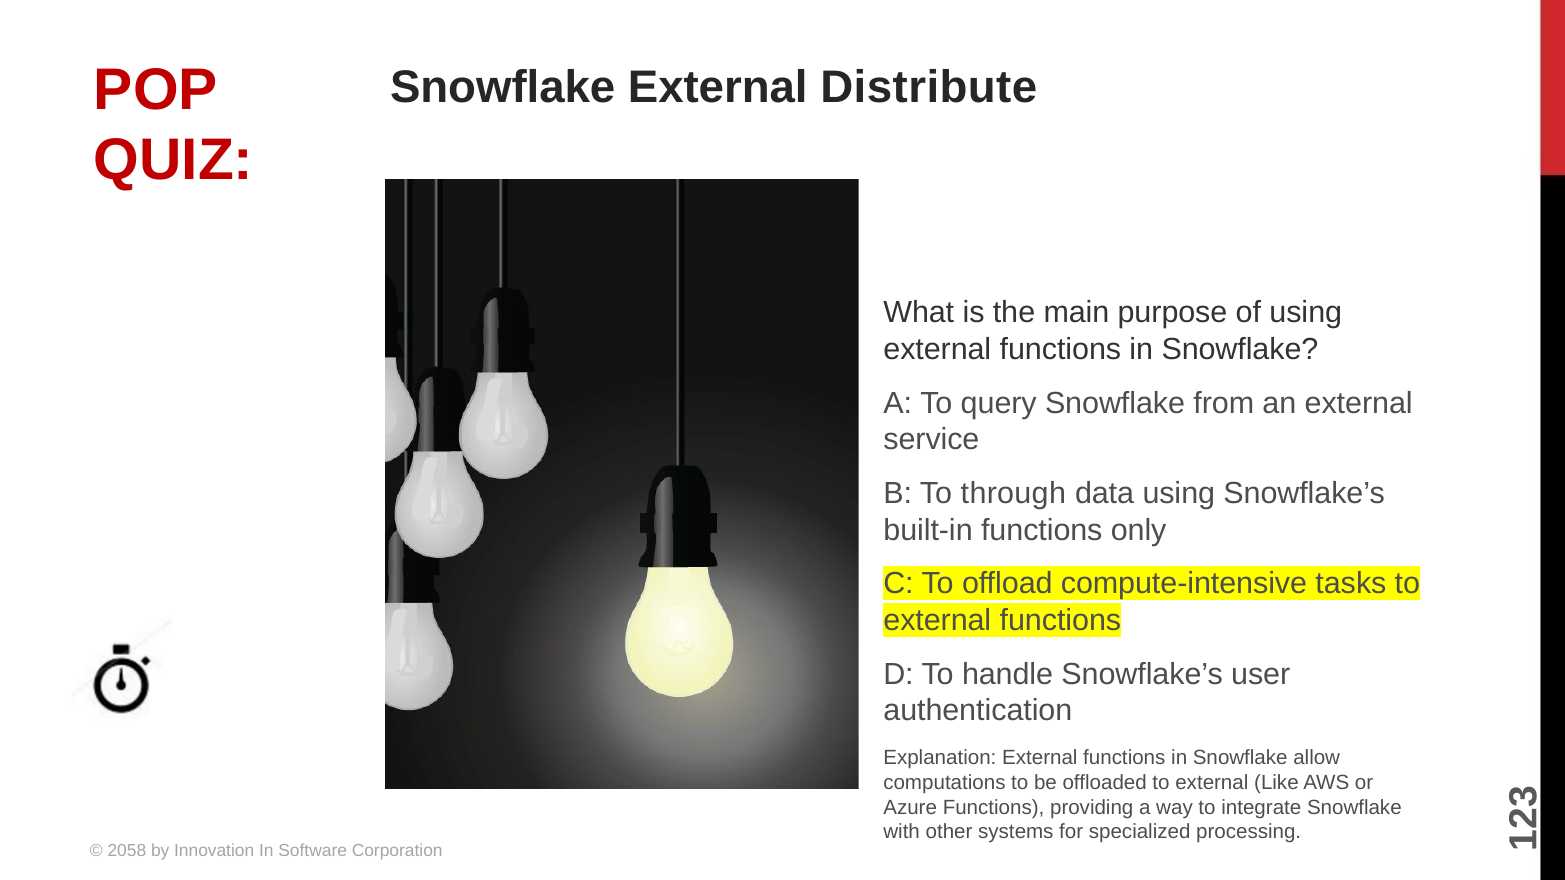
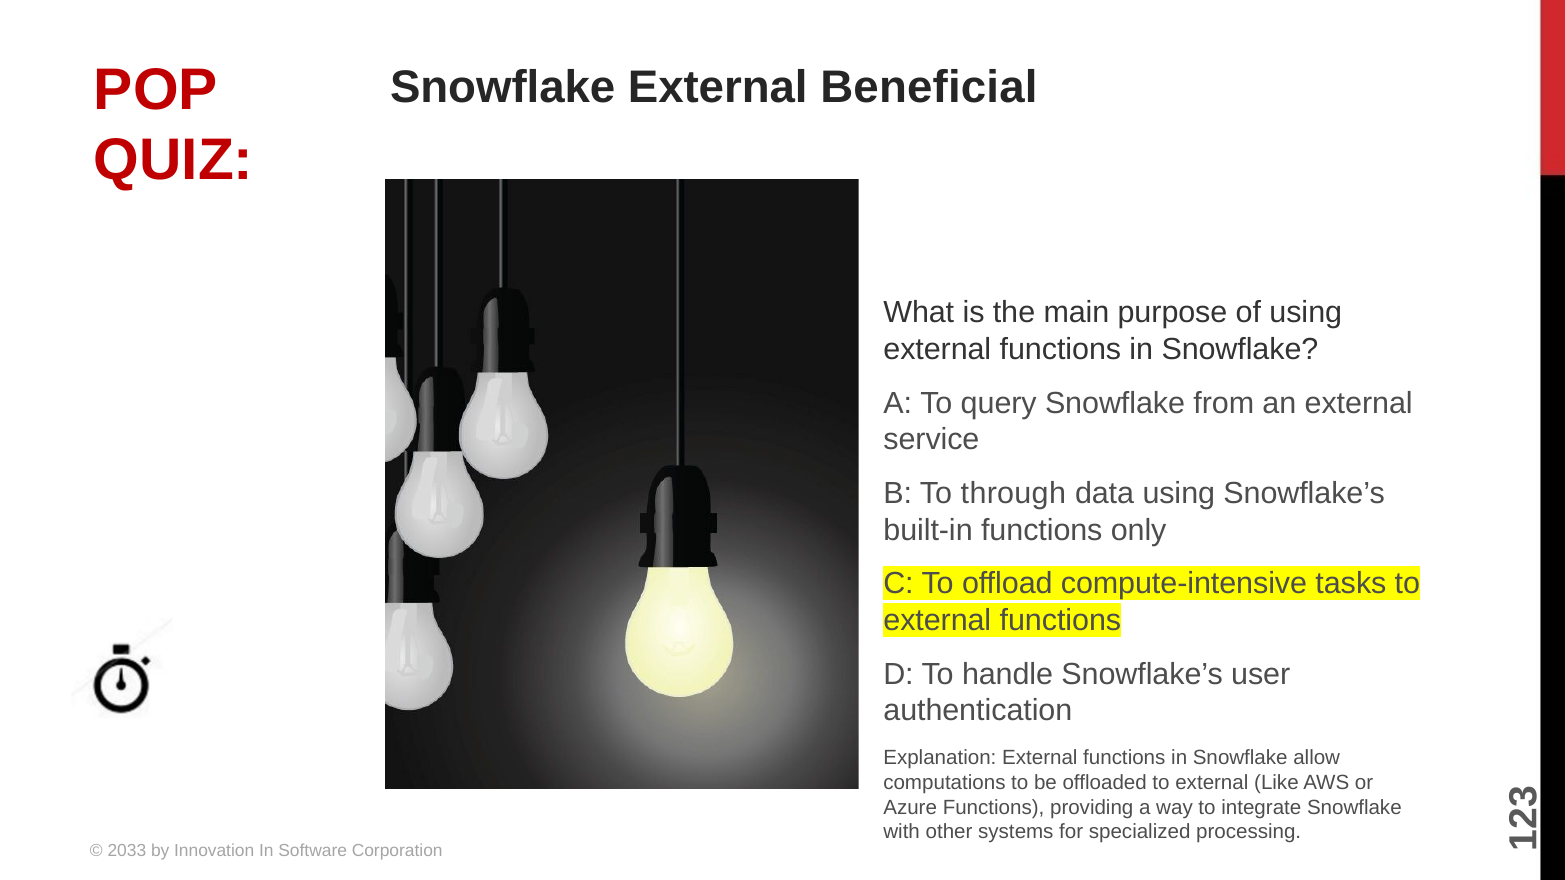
Distribute: Distribute -> Beneficial
2058: 2058 -> 2033
